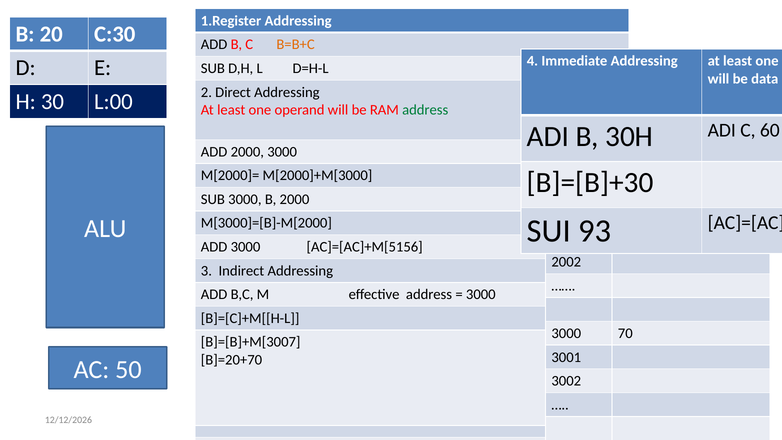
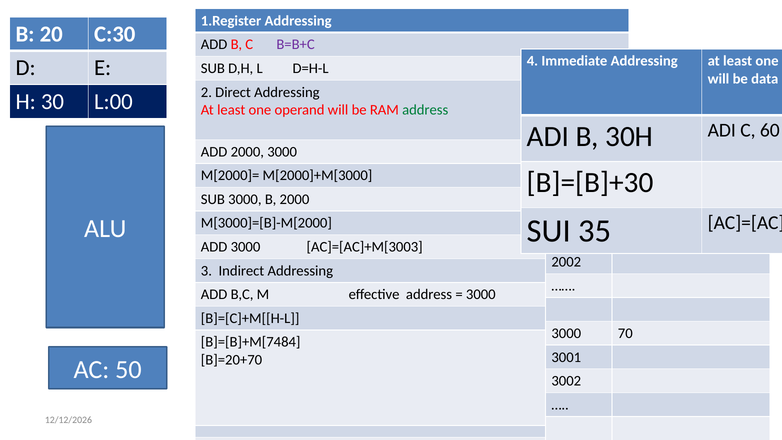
B=B+C colour: orange -> purple
93: 93 -> 35
AC]=[AC]+M[5156: AC]=[AC]+M[5156 -> AC]=[AC]+M[3003
B]=[B]+M[3007: B]=[B]+M[3007 -> B]=[B]+M[7484
